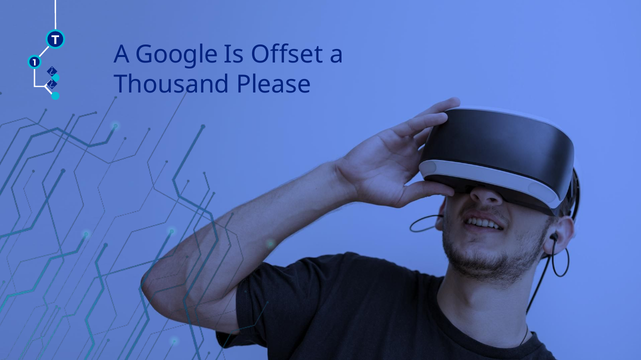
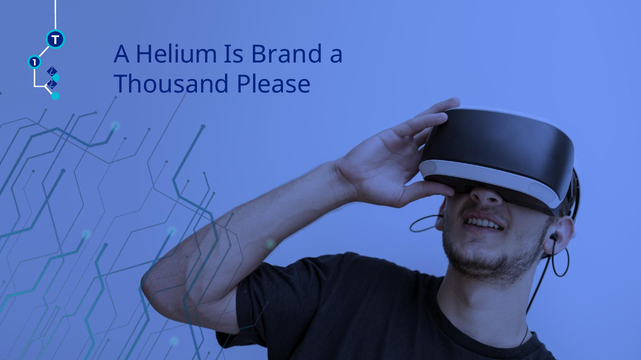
Google: Google -> Helium
Offset: Offset -> Brand
